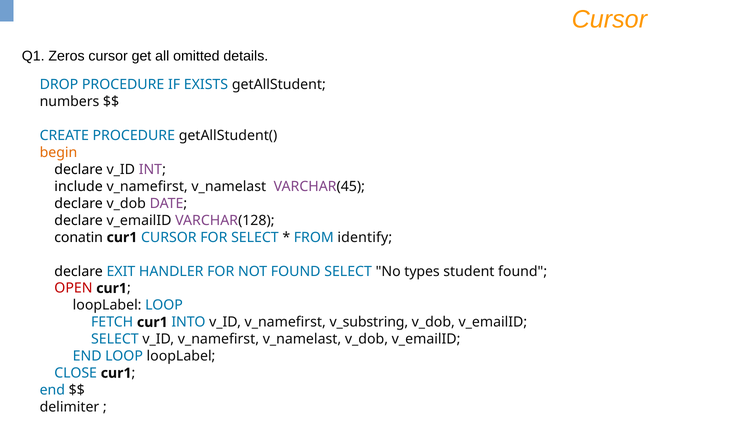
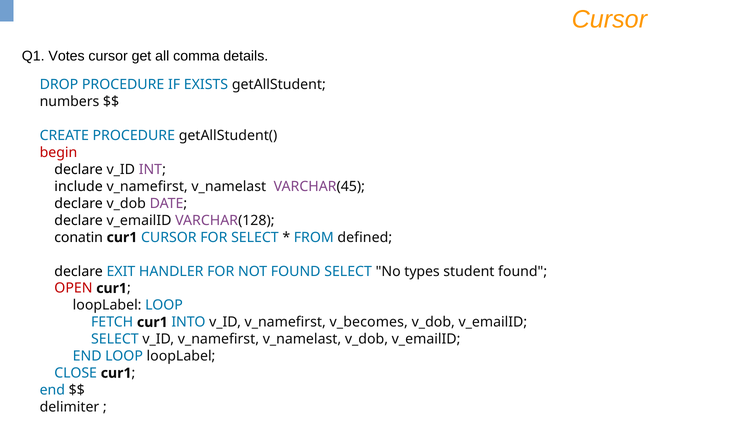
Zeros: Zeros -> Votes
omitted: omitted -> comma
begin colour: orange -> red
identify: identify -> defined
v_substring: v_substring -> v_becomes
